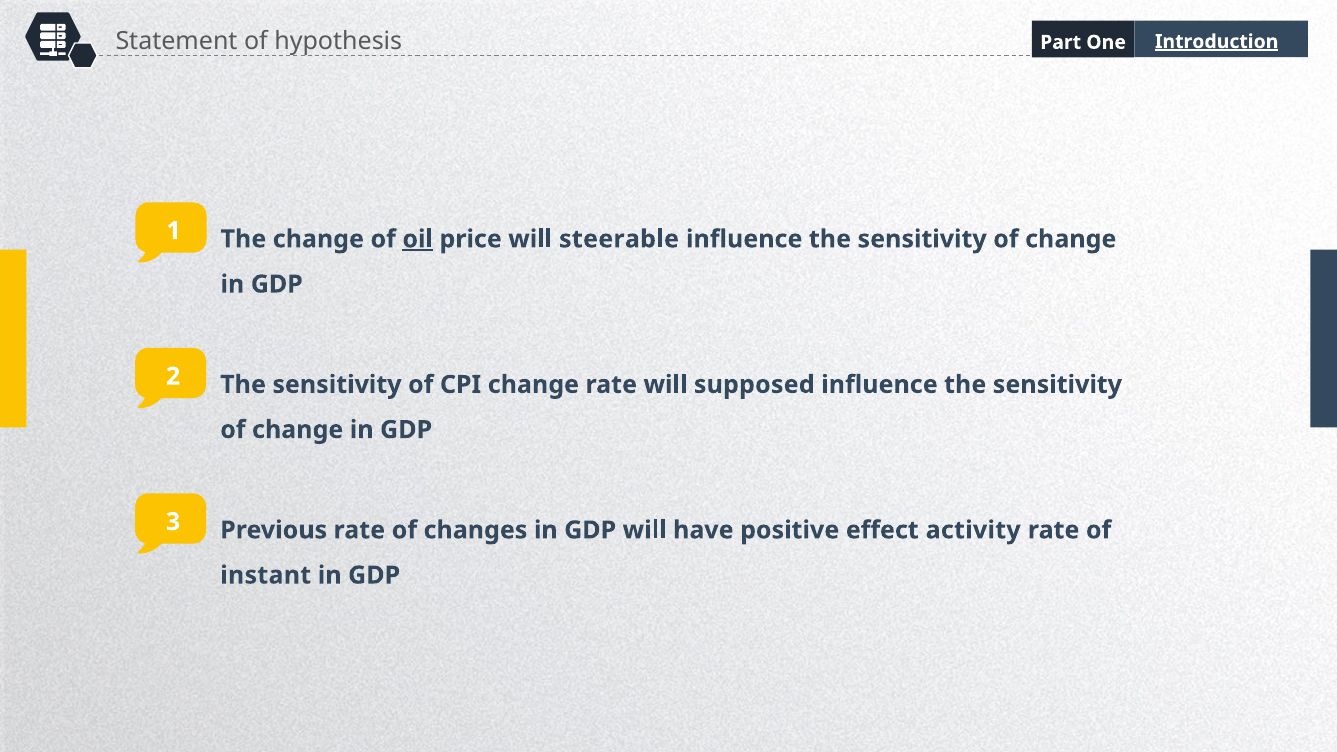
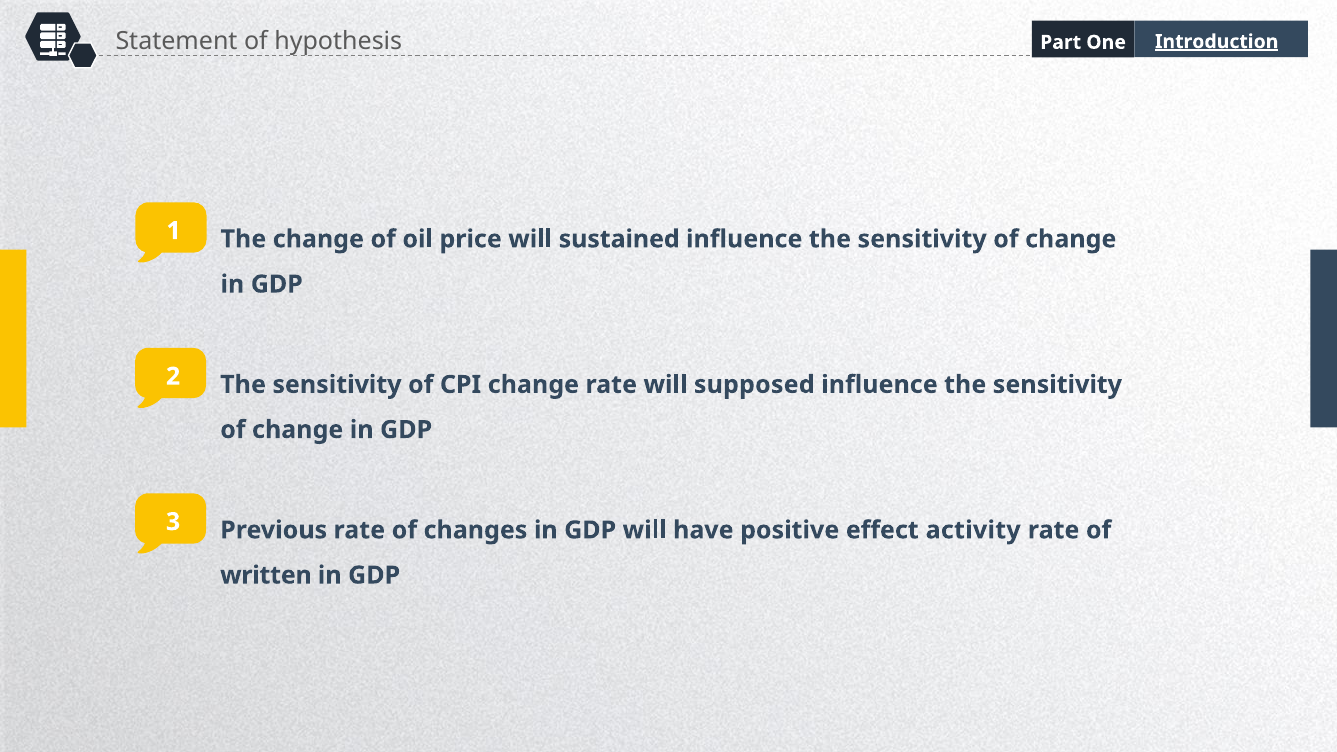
oil underline: present -> none
steerable: steerable -> sustained
instant: instant -> written
